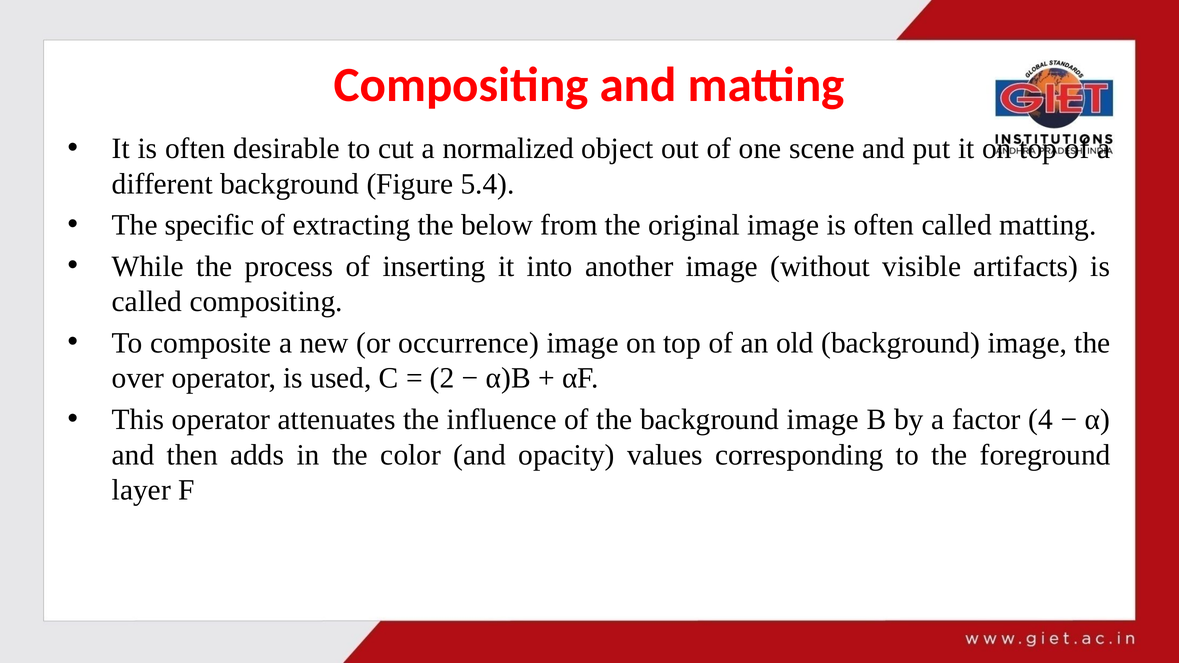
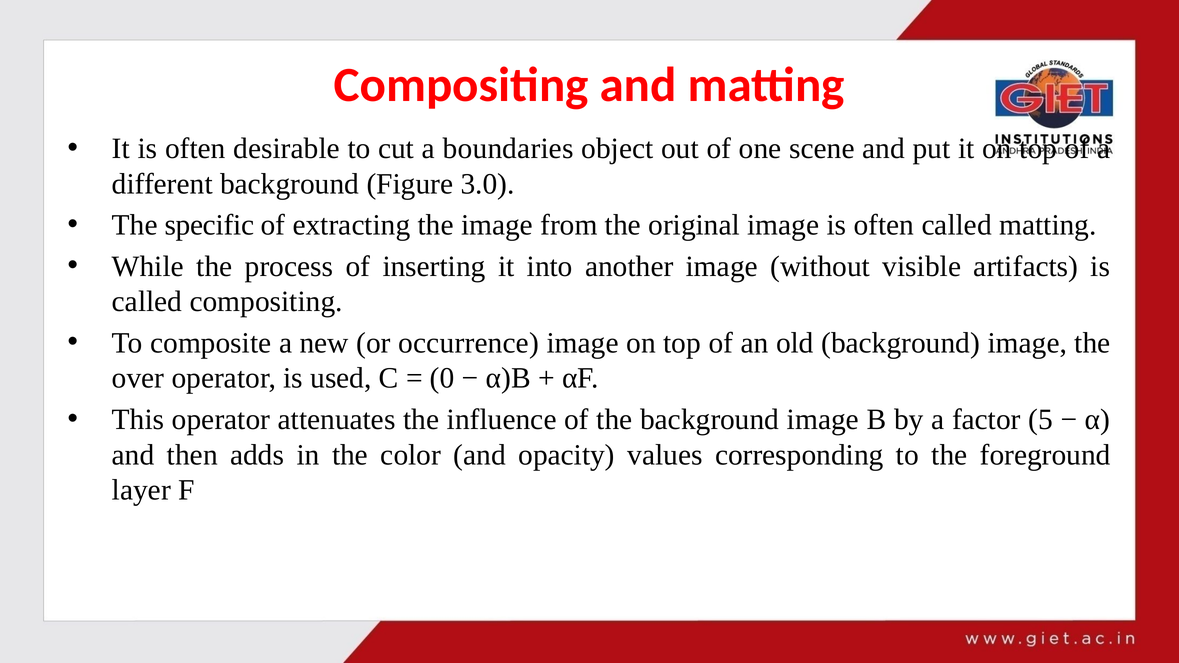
normalized: normalized -> boundaries
5.4: 5.4 -> 3.0
the below: below -> image
2: 2 -> 0
4: 4 -> 5
